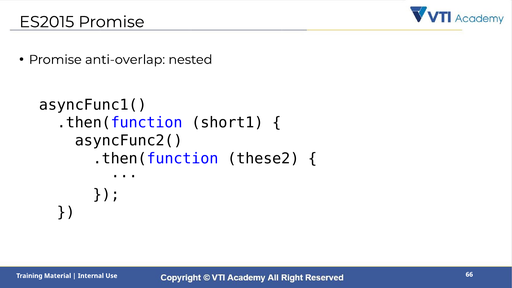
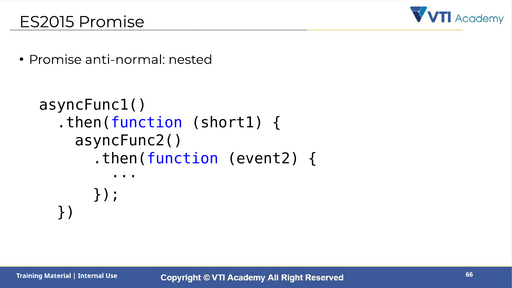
anti-overlap: anti-overlap -> anti-normal
these2: these2 -> event2
